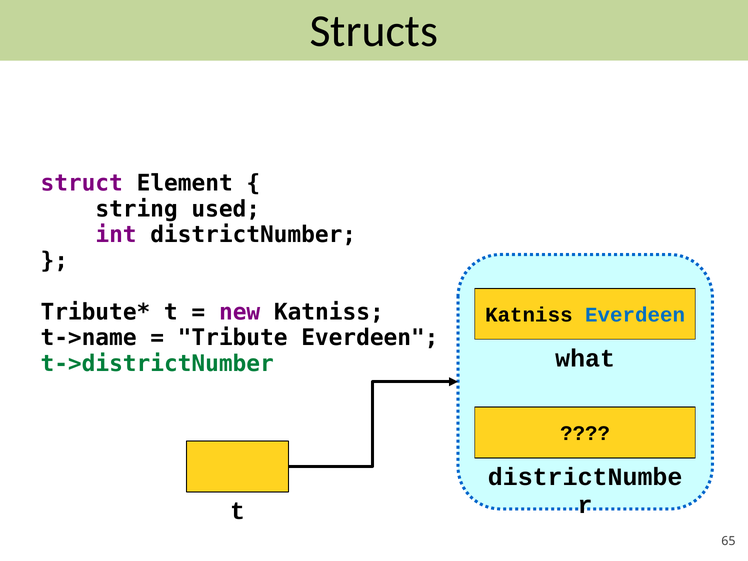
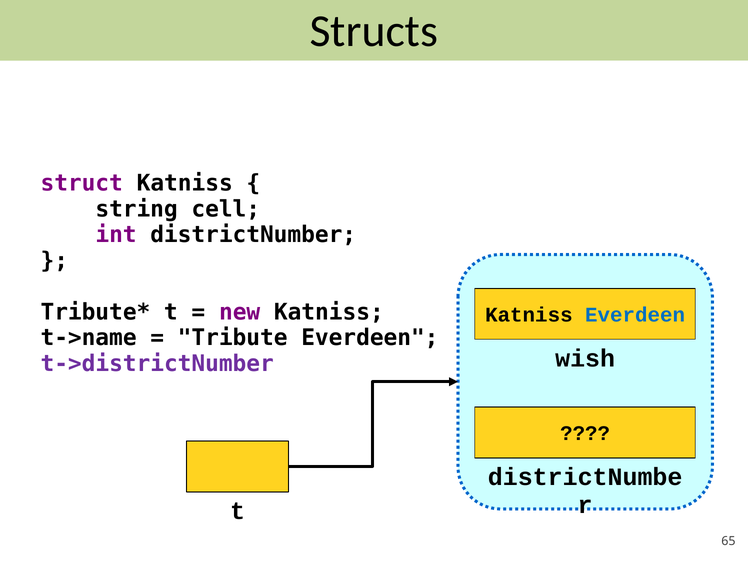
struct Element: Element -> Katniss
used: used -> cell
what: what -> wish
t->districtNumber colour: green -> purple
